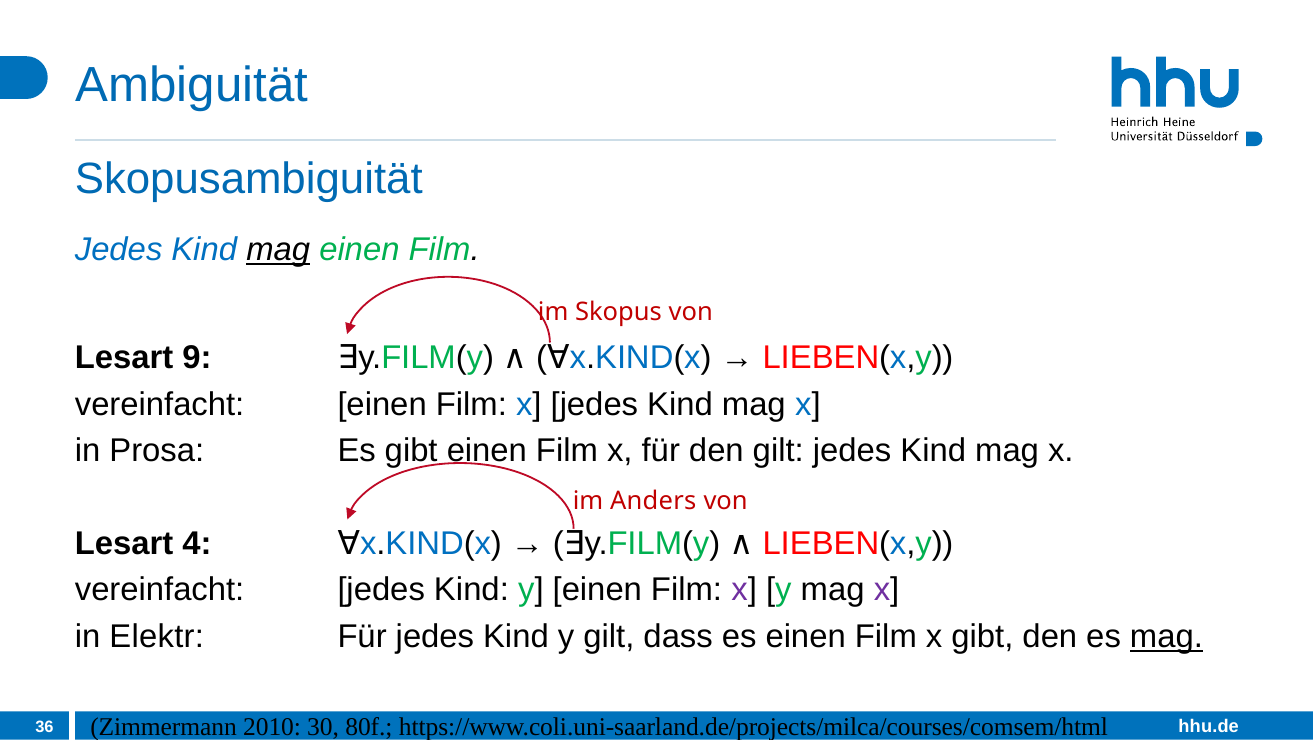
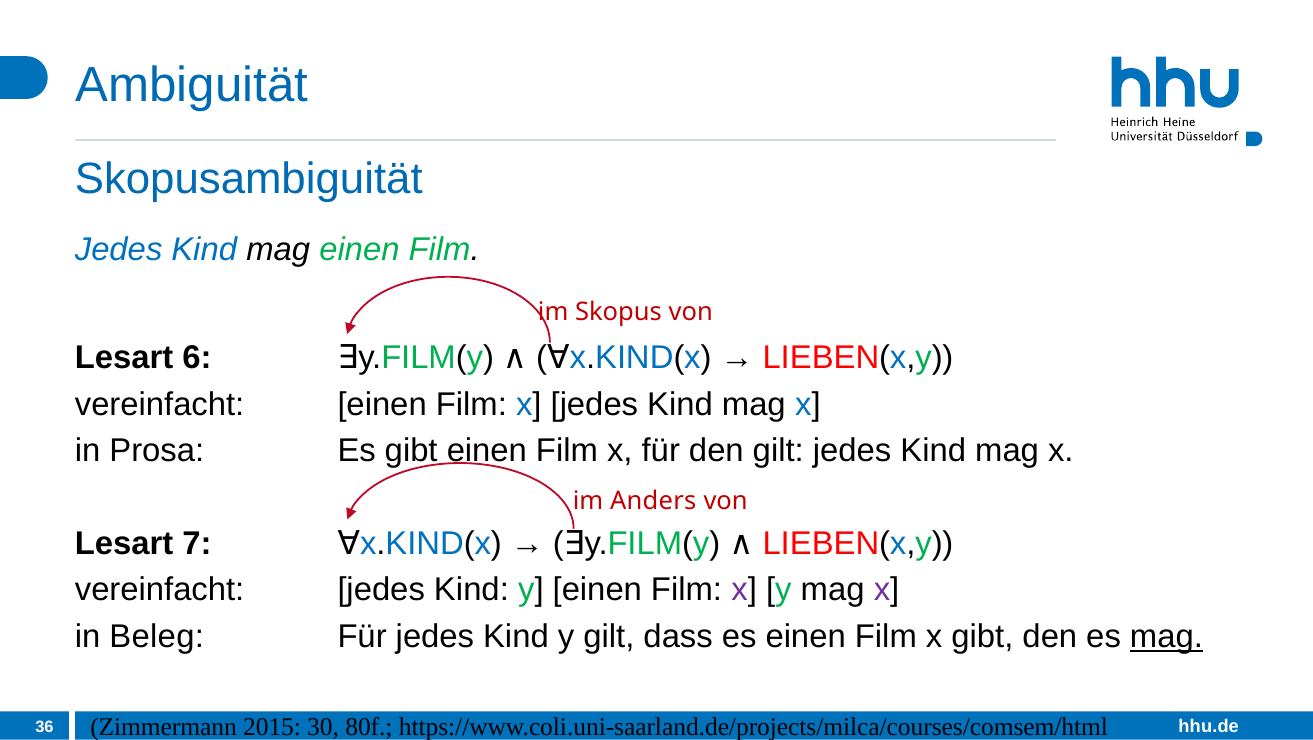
mag at (278, 250) underline: present -> none
9: 9 -> 6
4: 4 -> 7
Elektr: Elektr -> Beleg
2010: 2010 -> 2015
